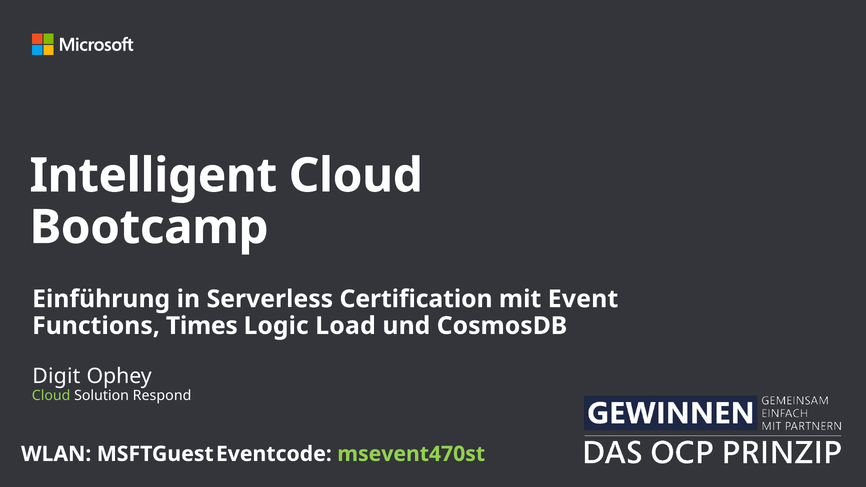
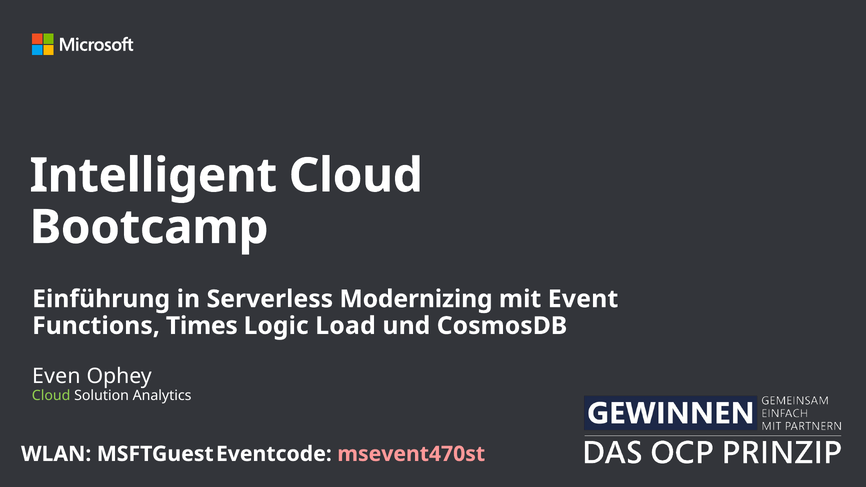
Certification: Certification -> Modernizing
Digit: Digit -> Even
Respond: Respond -> Analytics
msevent470st colour: light green -> pink
